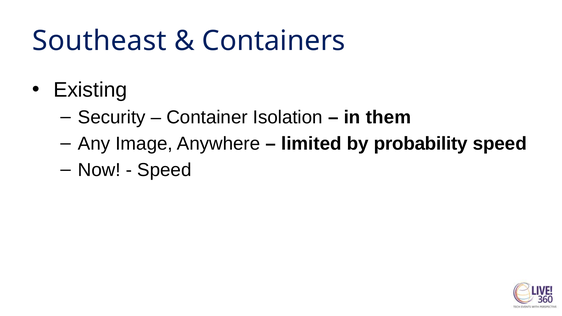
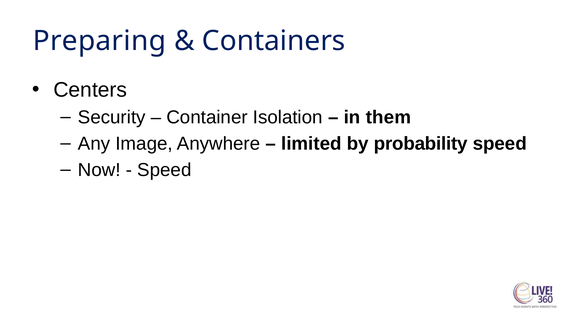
Southeast: Southeast -> Preparing
Existing: Existing -> Centers
